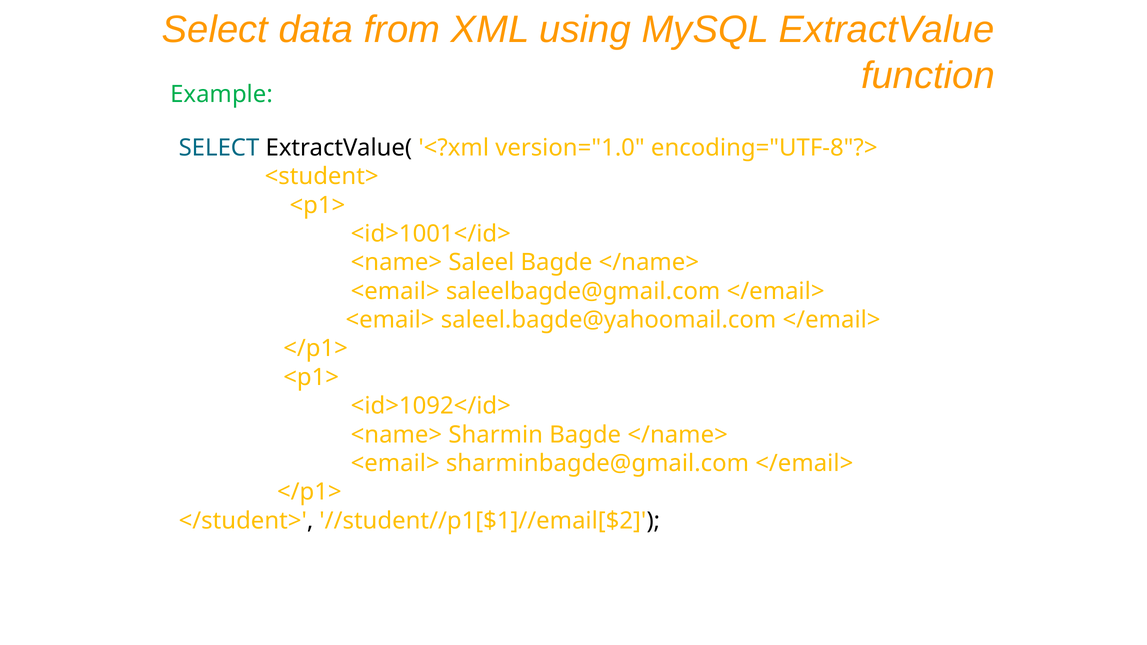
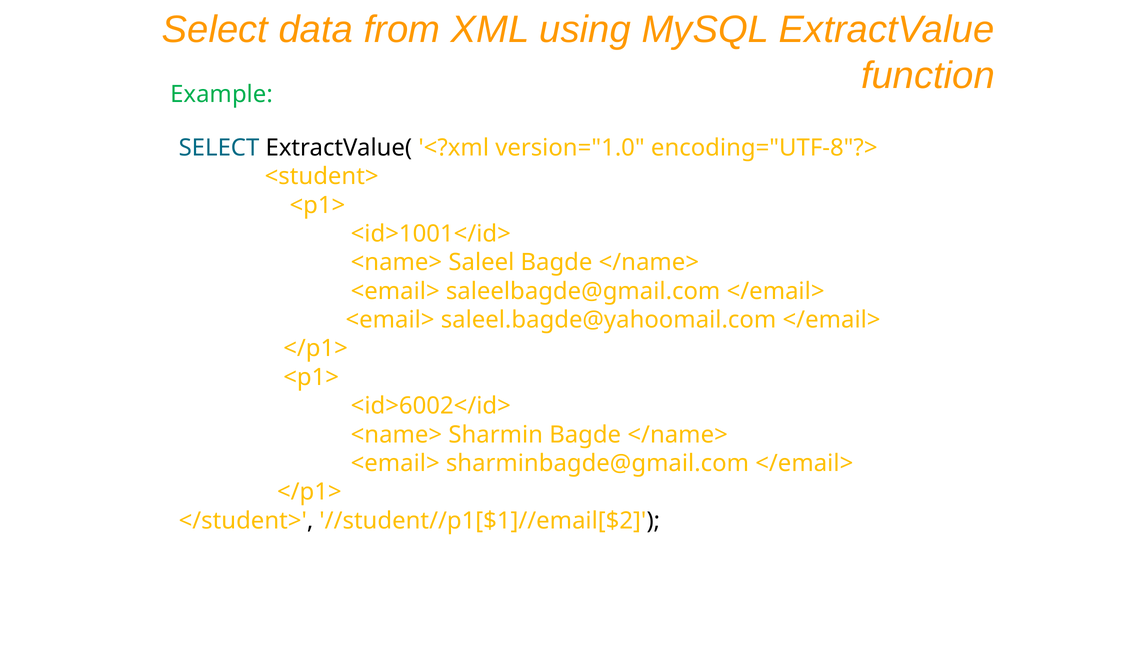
<id>1092</id>: <id>1092</id> -> <id>6002</id>
